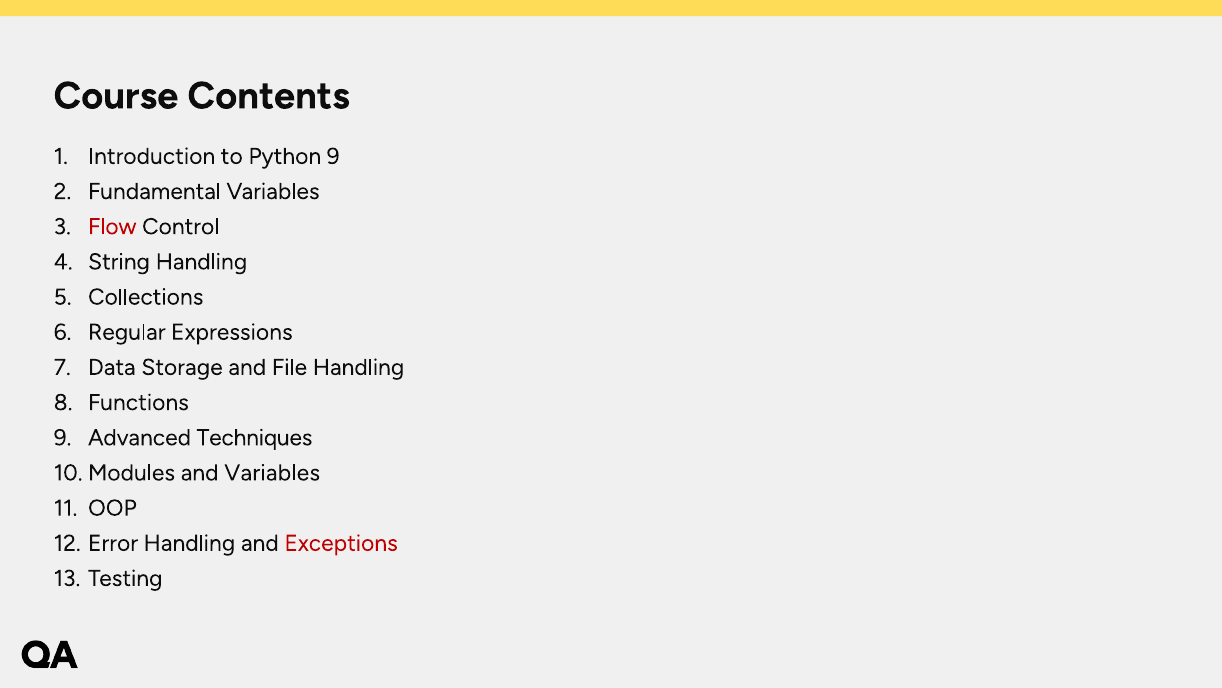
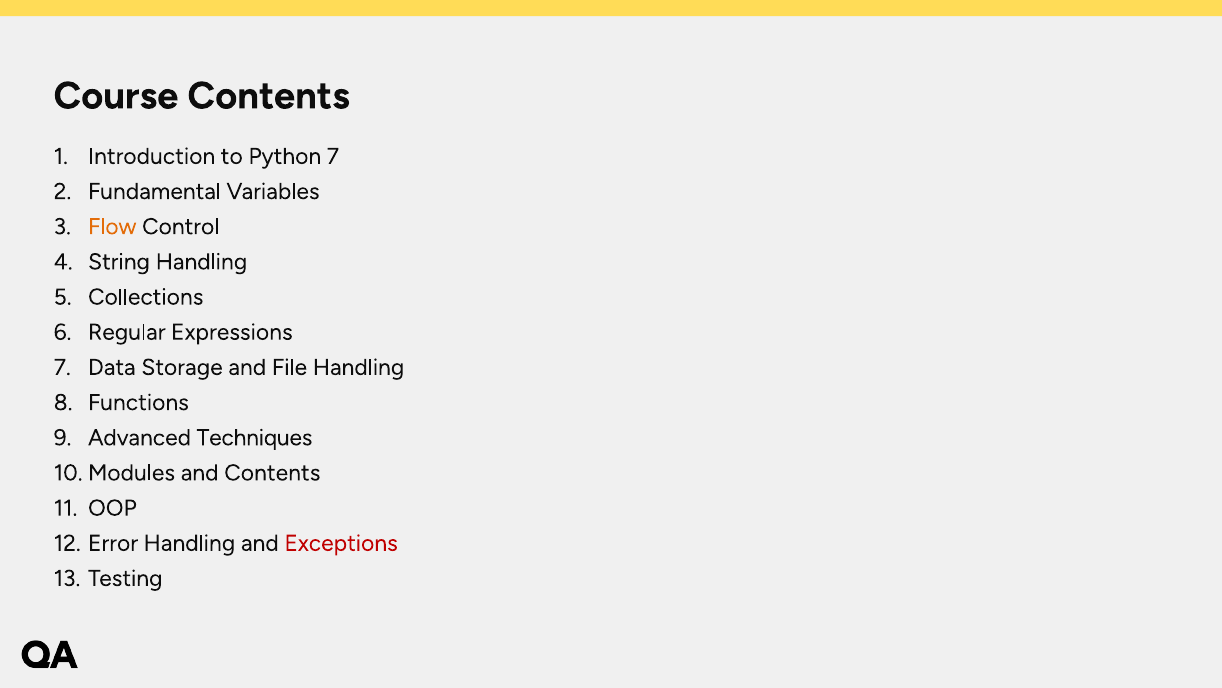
Python 9: 9 -> 7
Flow colour: red -> orange
and Variables: Variables -> Contents
